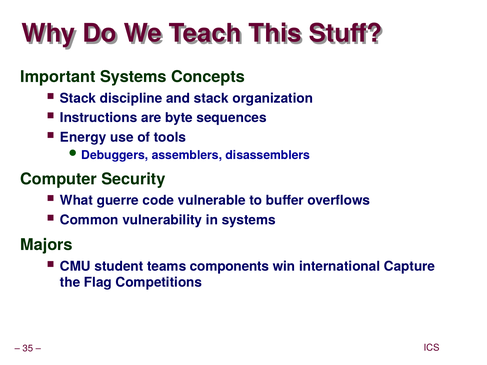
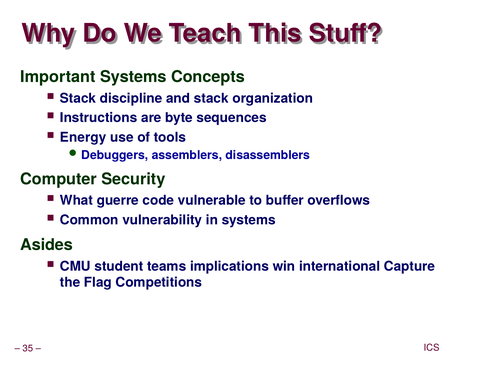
Majors: Majors -> Asides
components: components -> implications
